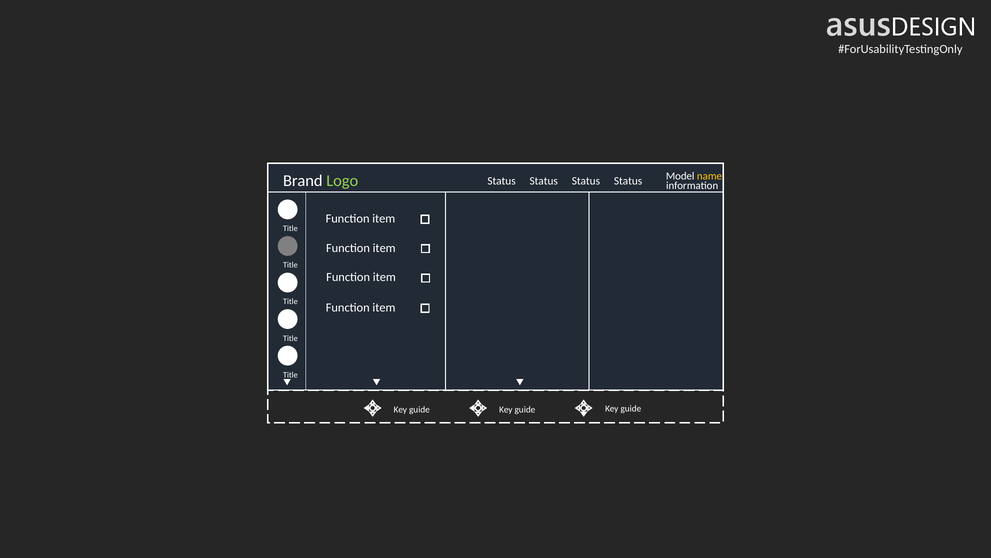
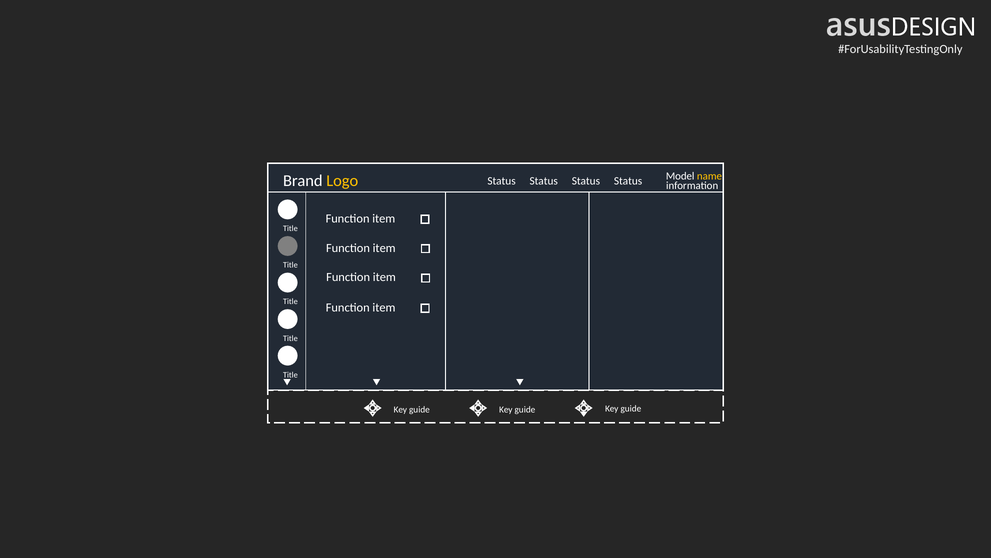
Logo colour: light green -> yellow
